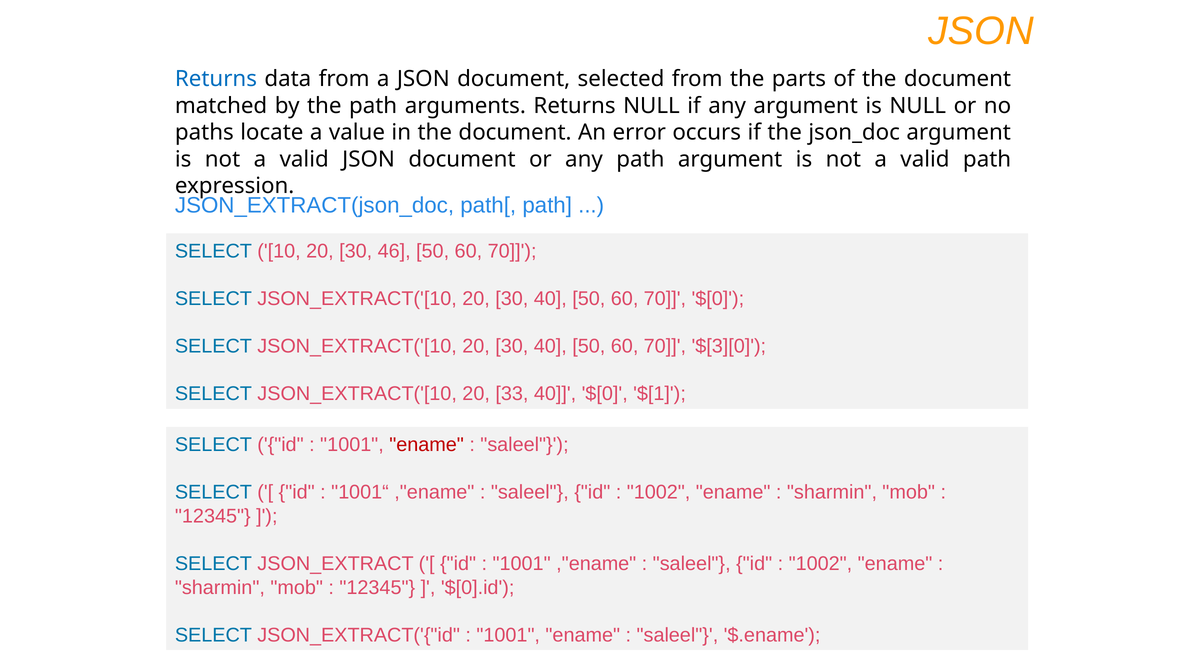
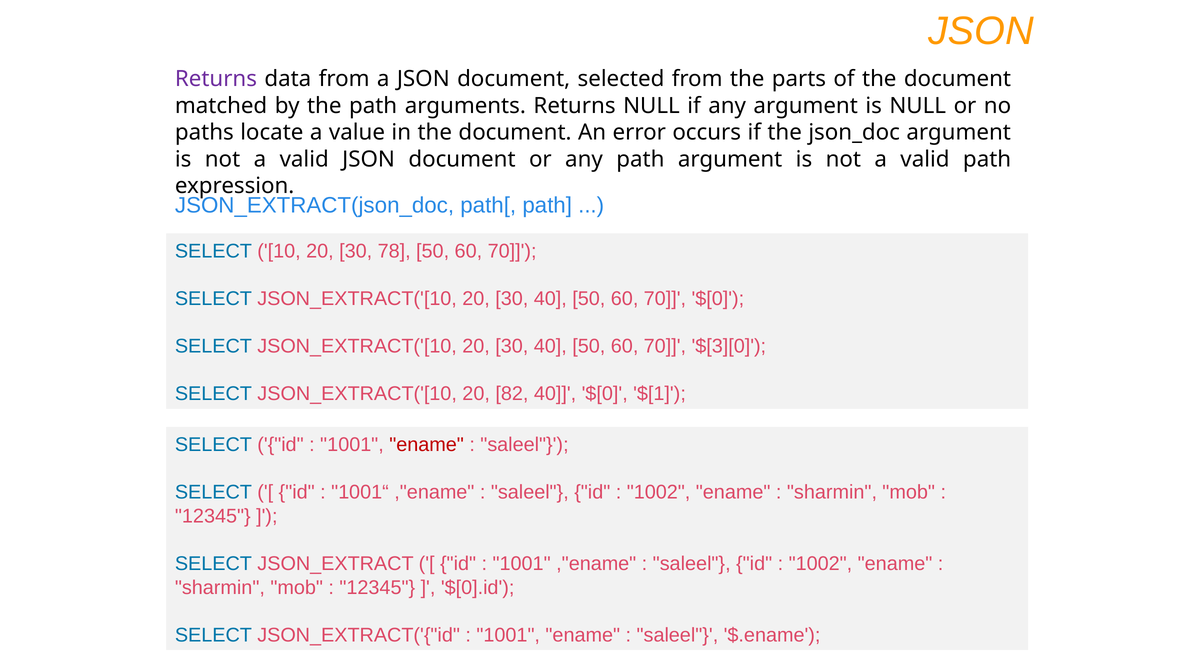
Returns at (216, 79) colour: blue -> purple
46: 46 -> 78
33: 33 -> 82
